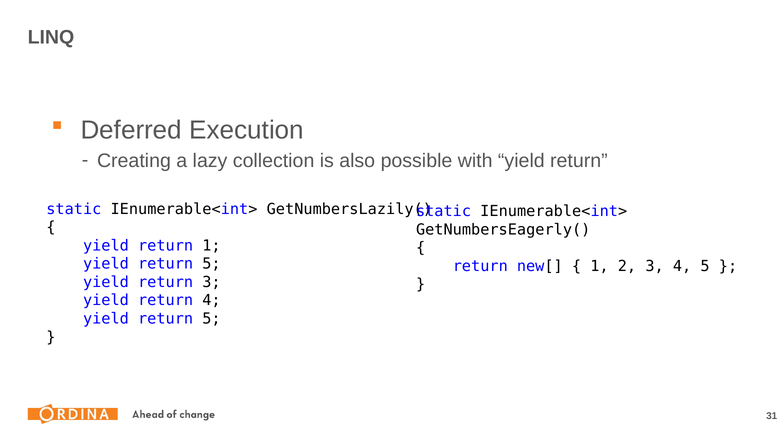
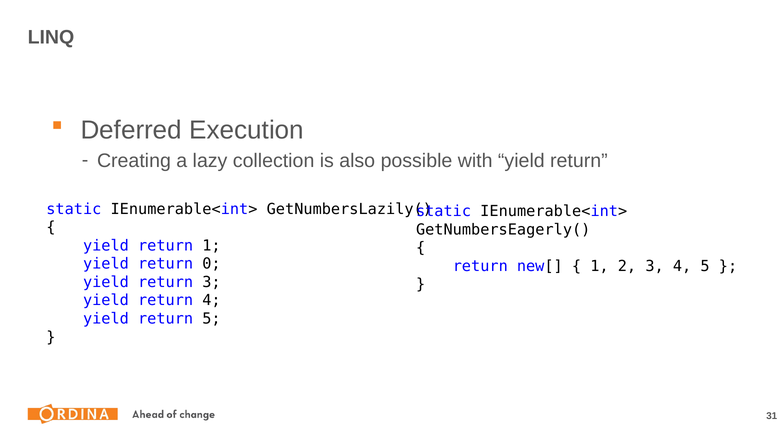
5 at (211, 264): 5 -> 0
